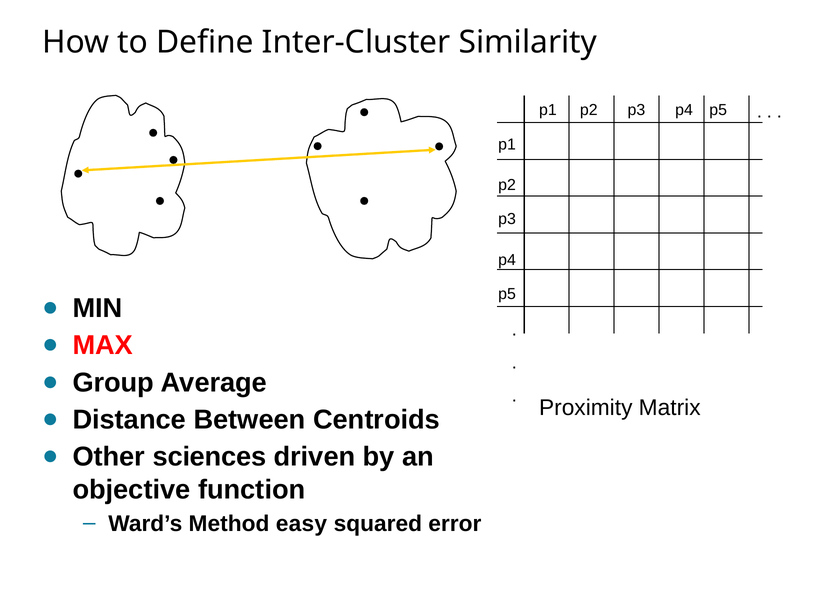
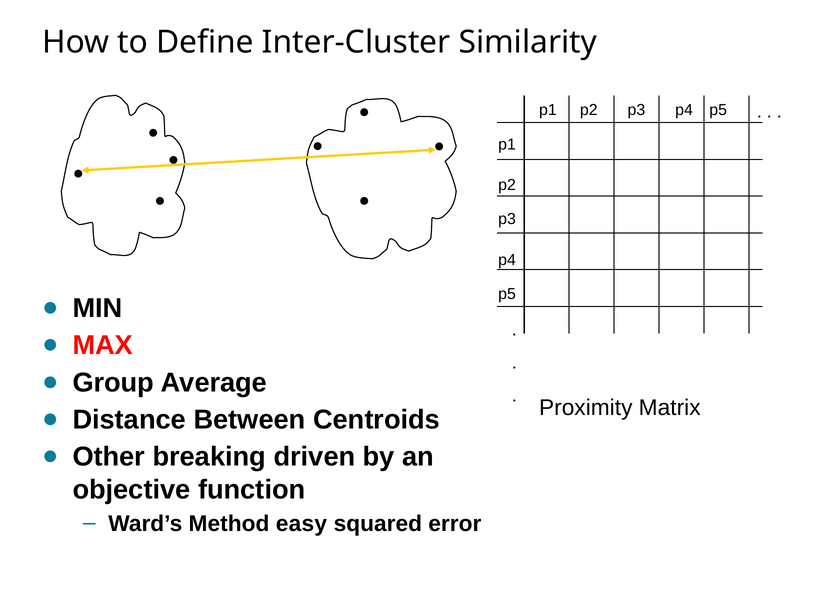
sciences: sciences -> breaking
